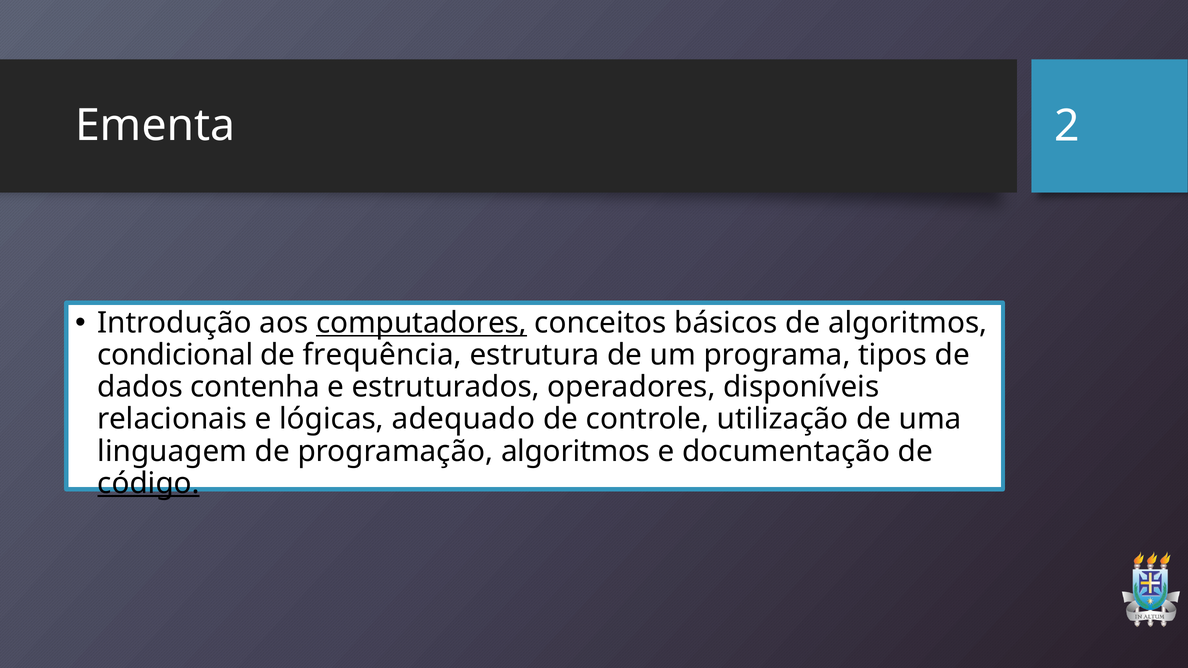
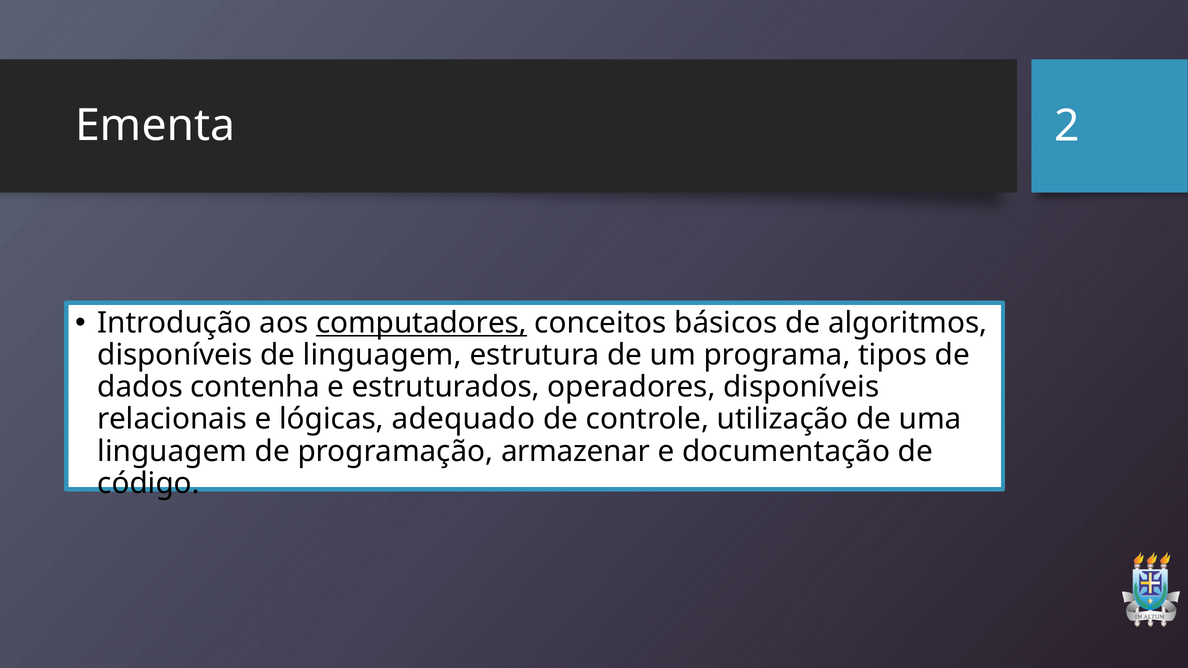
condicional at (175, 355): condicional -> disponíveis
de frequência: frequência -> linguagem
programação algoritmos: algoritmos -> armazenar
código underline: present -> none
